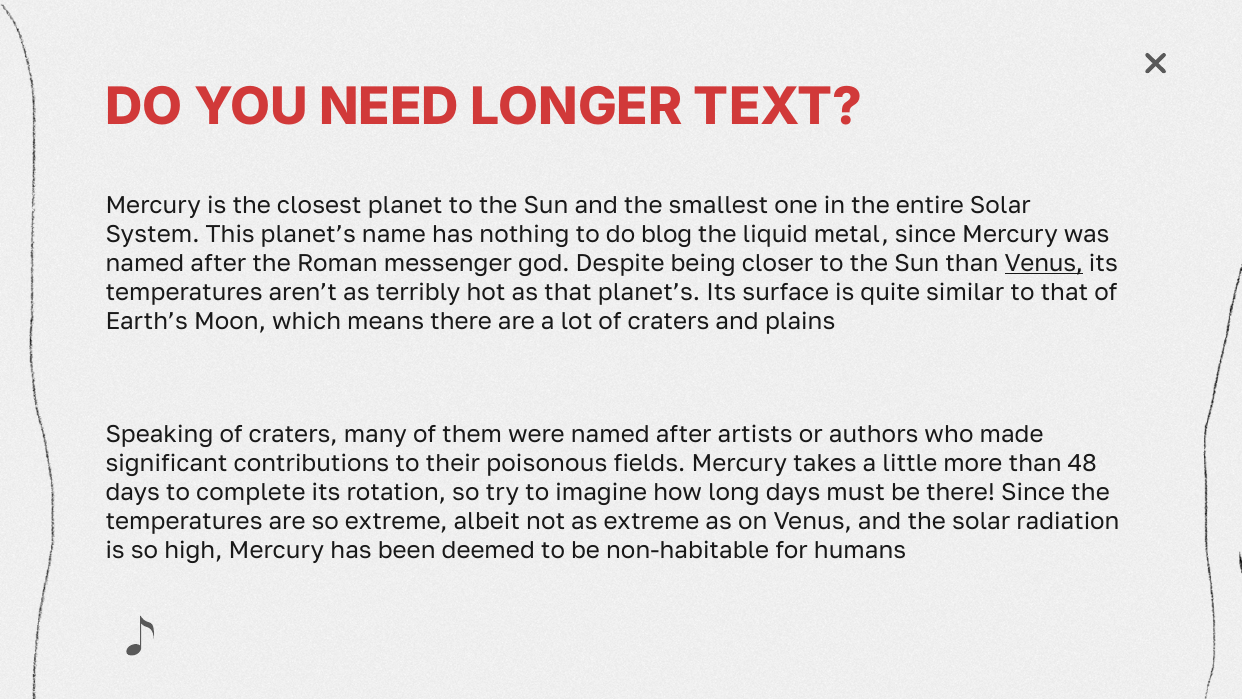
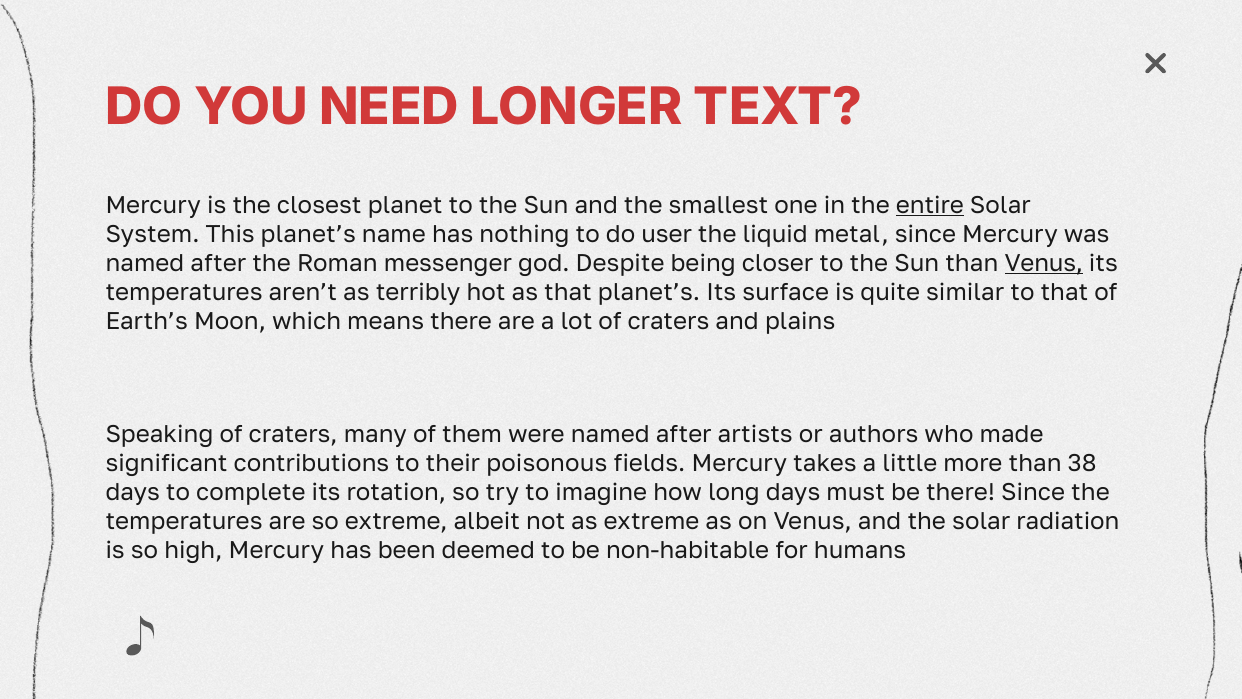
entire underline: none -> present
blog: blog -> user
48: 48 -> 38
